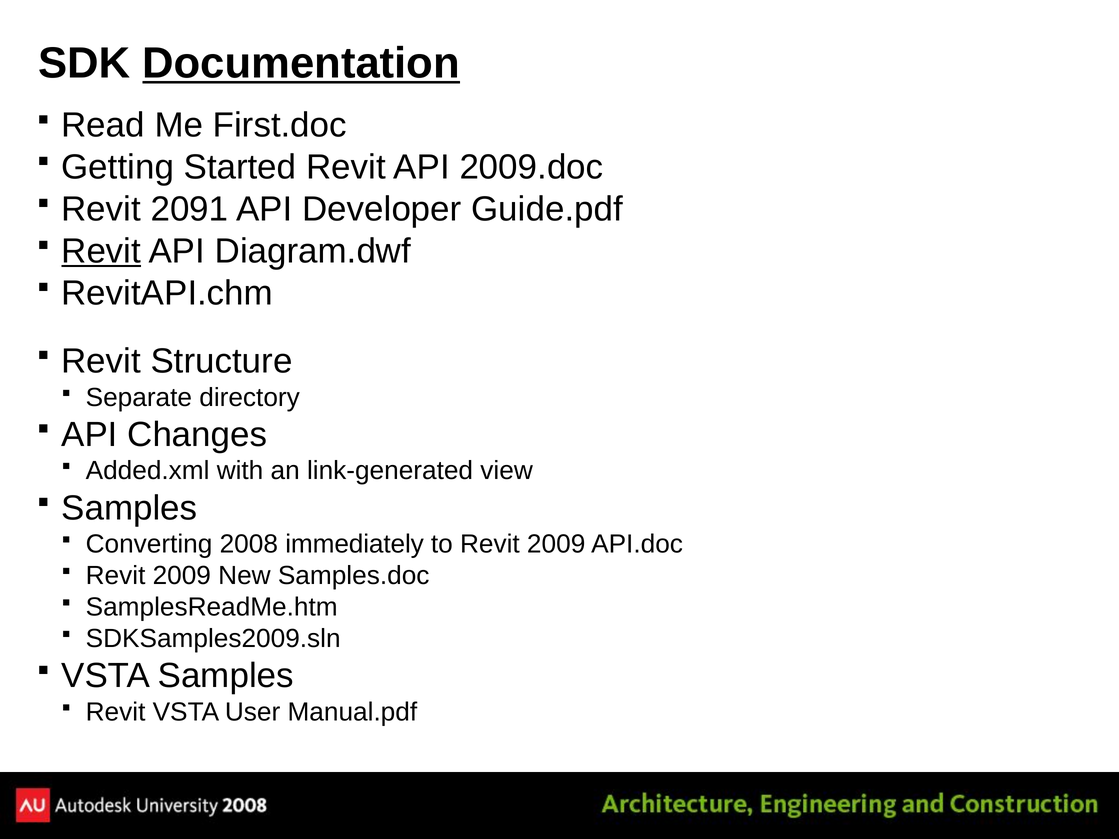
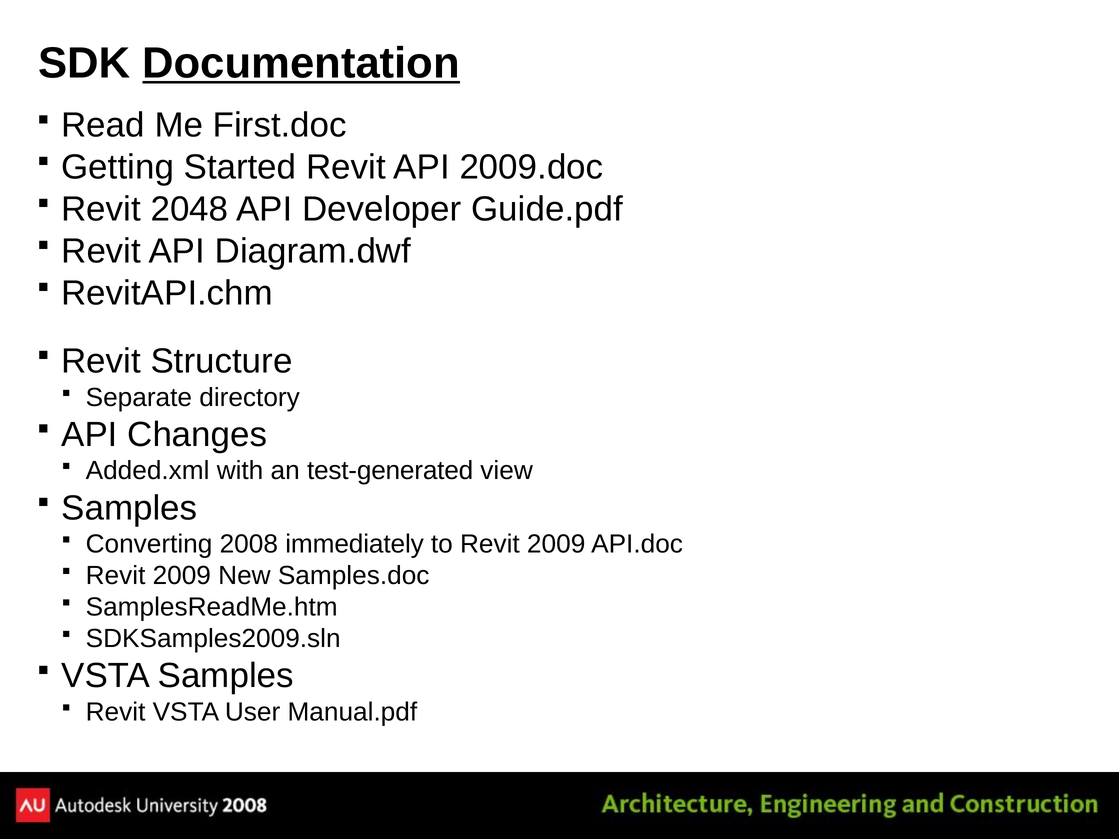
2091: 2091 -> 2048
Revit at (101, 251) underline: present -> none
link-generated: link-generated -> test-generated
